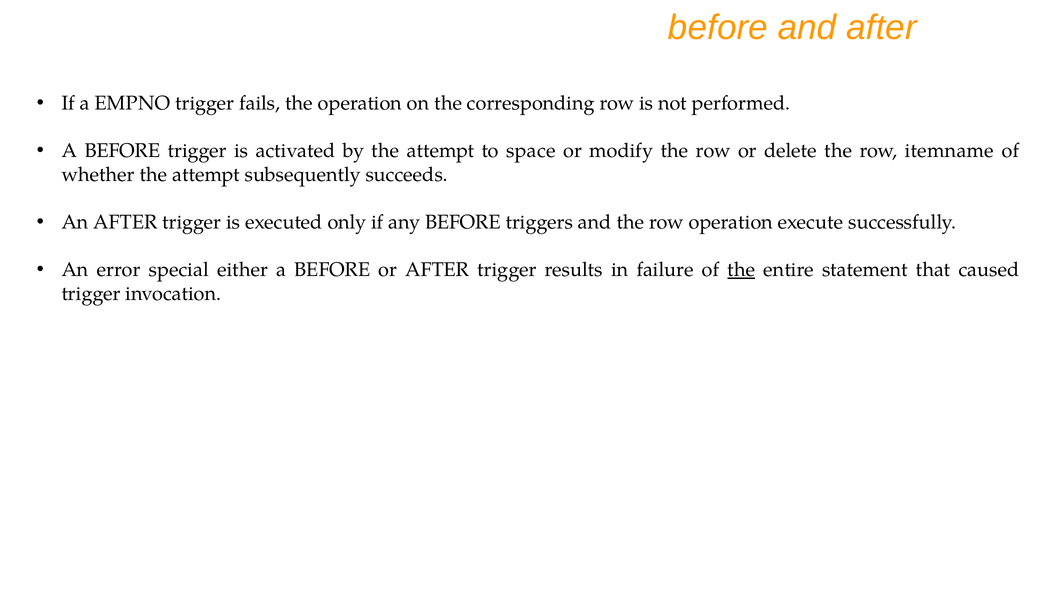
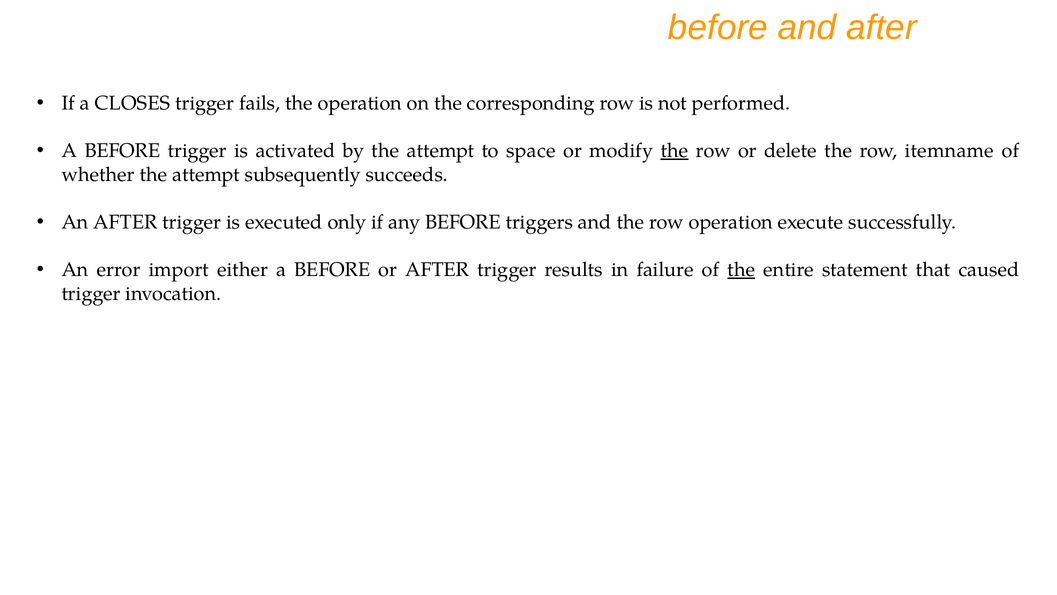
EMPNO: EMPNO -> CLOSES
the at (674, 151) underline: none -> present
special: special -> import
